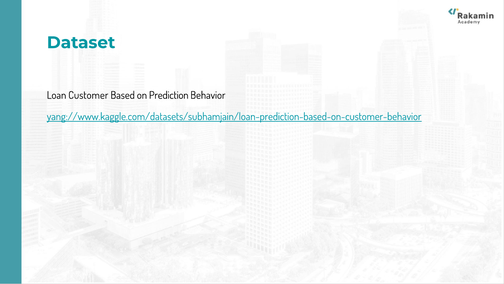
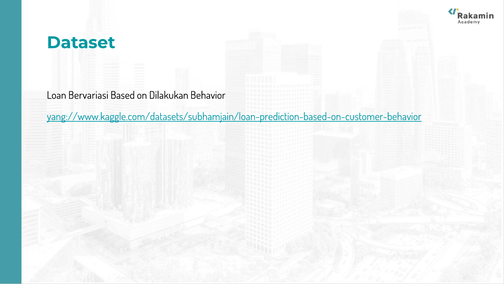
Customer: Customer -> Bervariasi
Prediction: Prediction -> Dilakukan
